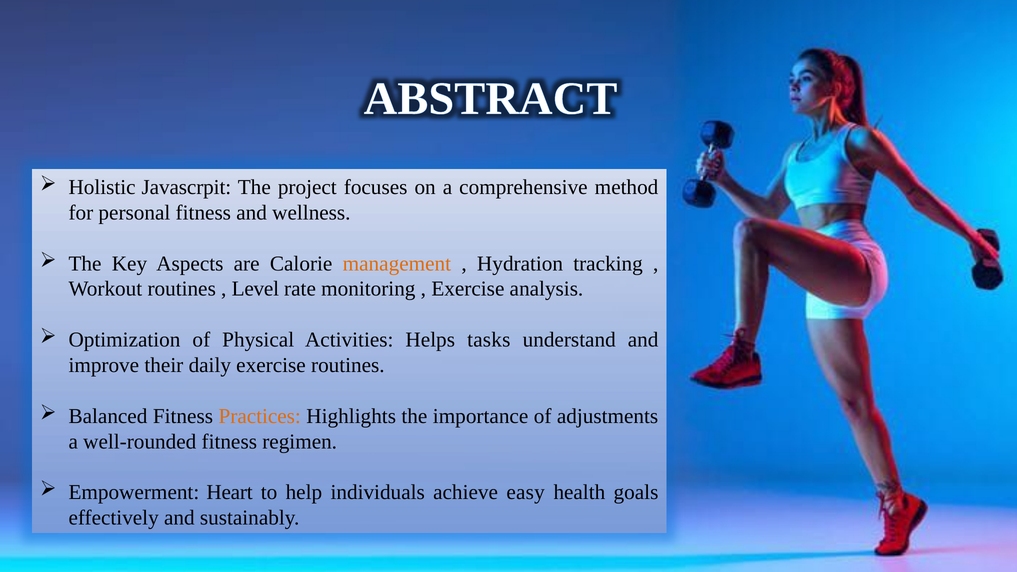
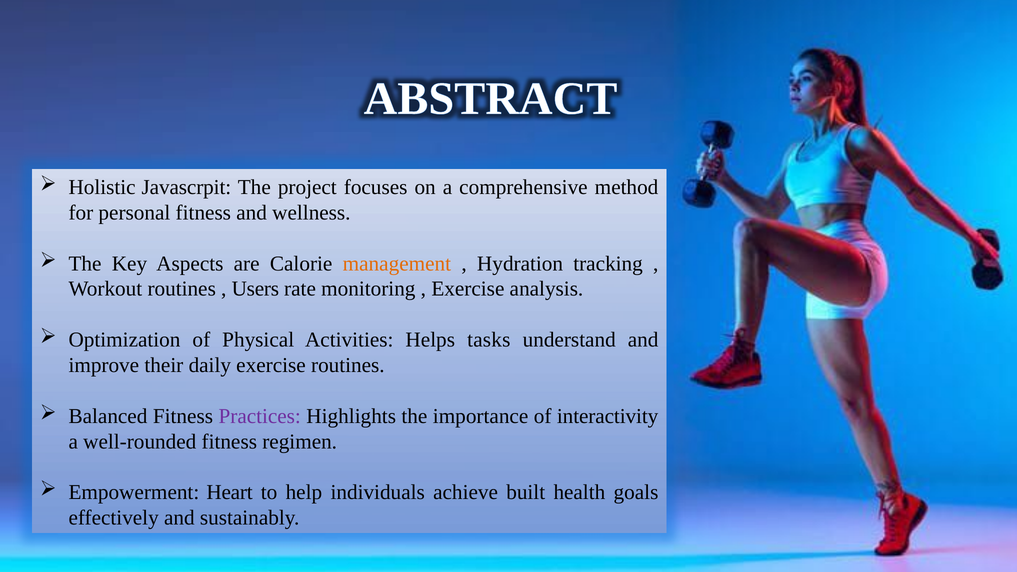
Level: Level -> Users
Practices colour: orange -> purple
adjustments: adjustments -> interactivity
easy: easy -> built
